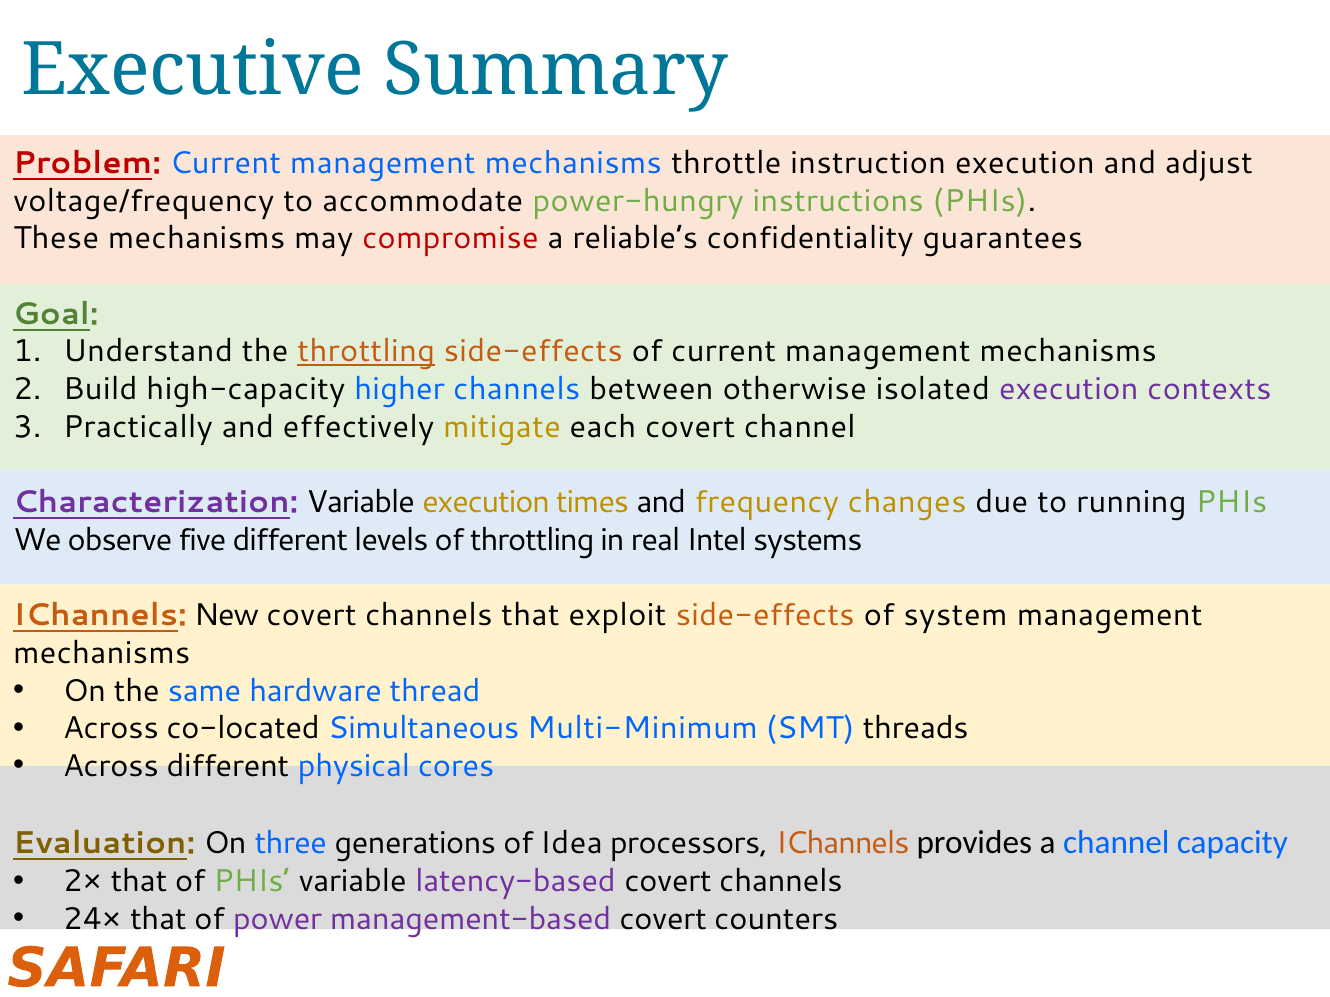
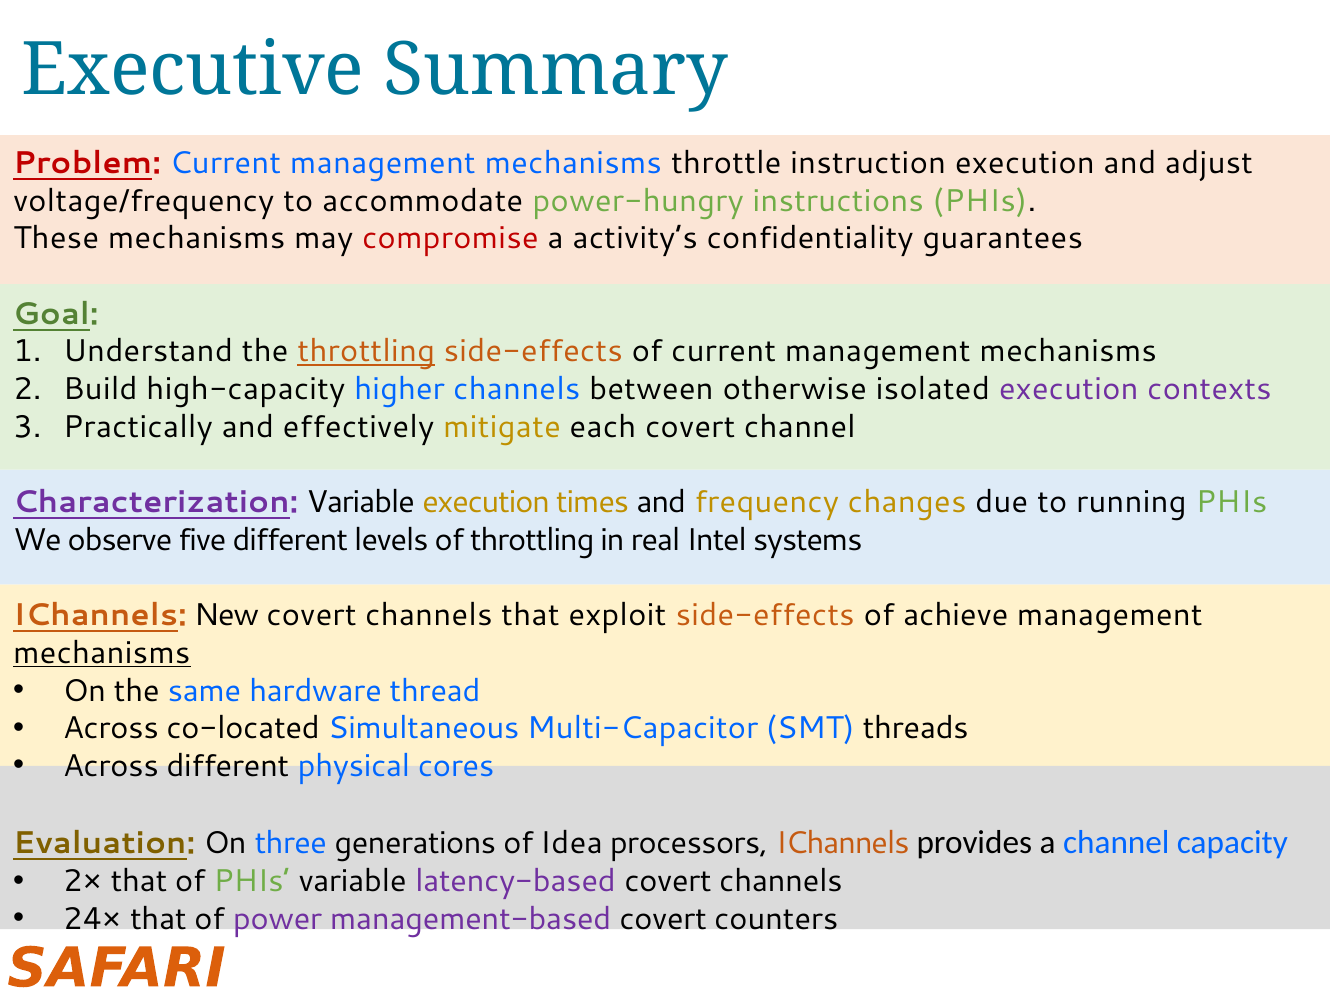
reliable’s: reliable’s -> activity’s
system: system -> achieve
mechanisms at (102, 653) underline: none -> present
Multi-Minimum: Multi-Minimum -> Multi-Capacitor
